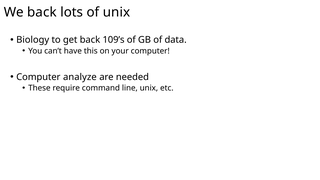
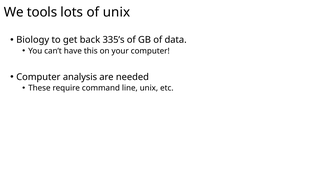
We back: back -> tools
109’s: 109’s -> 335’s
analyze: analyze -> analysis
